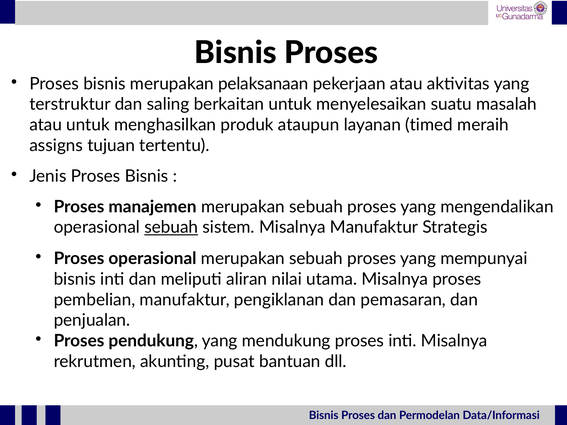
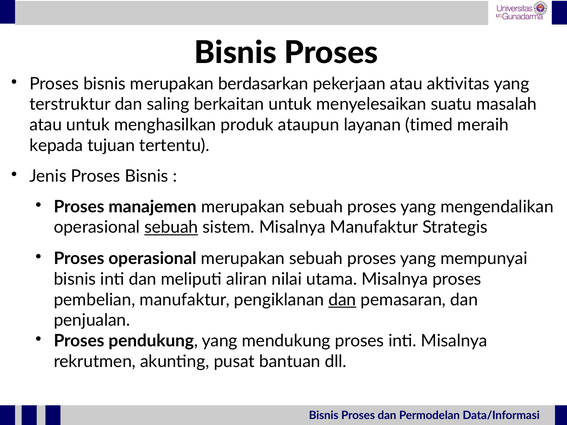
pelaksanaan: pelaksanaan -> berdasarkan
assigns: assigns -> kepada
dan at (342, 300) underline: none -> present
